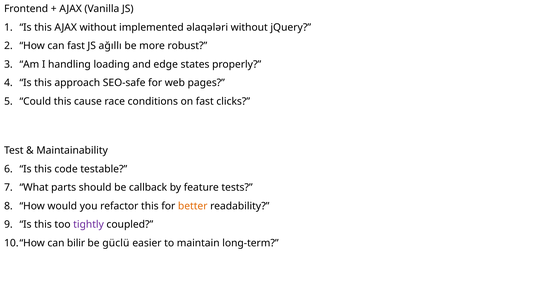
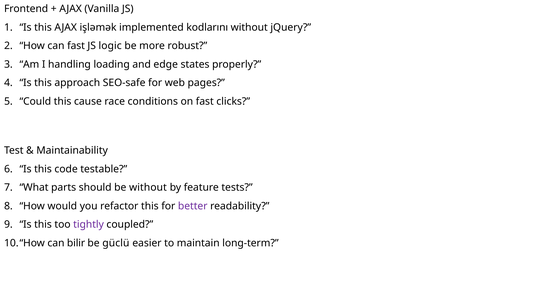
AJAX without: without -> işləmək
əlaqələri: əlaqələri -> kodlarını
ağıllı: ağıllı -> logic
be callback: callback -> without
better colour: orange -> purple
